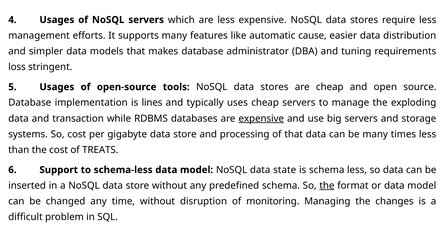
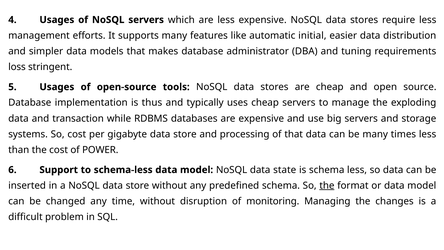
cause: cause -> initial
lines: lines -> thus
expensive at (261, 118) underline: present -> none
TREATS: TREATS -> POWER
